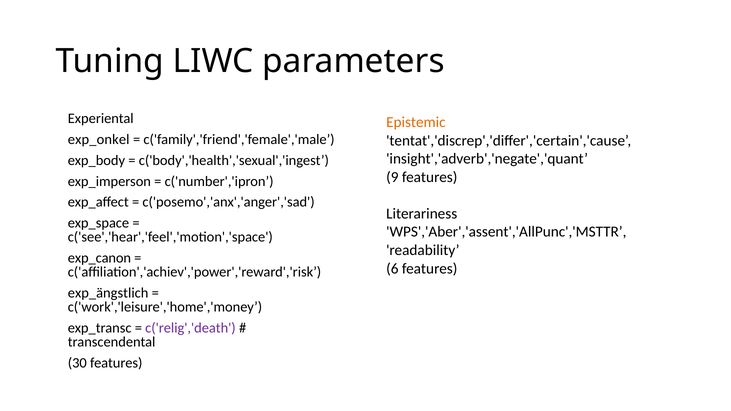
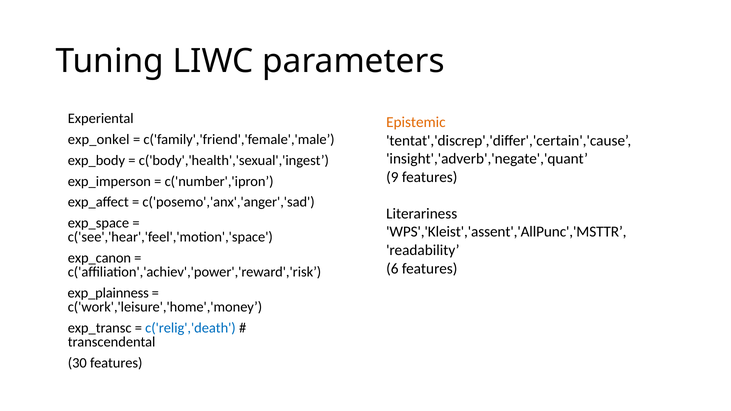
WPS','Aber','assent','AllPunc','MSTTR: WPS','Aber','assent','AllPunc','MSTTR -> WPS','Kleist','assent','AllPunc','MSTTR
exp_ängstlich: exp_ängstlich -> exp_plainness
c('relig','death colour: purple -> blue
